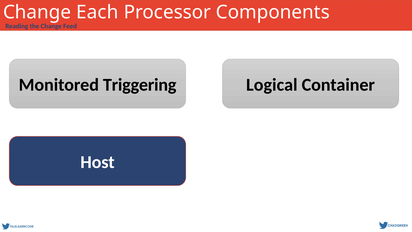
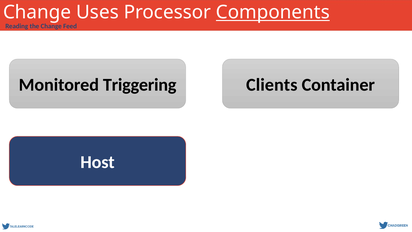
Each: Each -> Uses
Components underline: none -> present
Logical: Logical -> Clients
